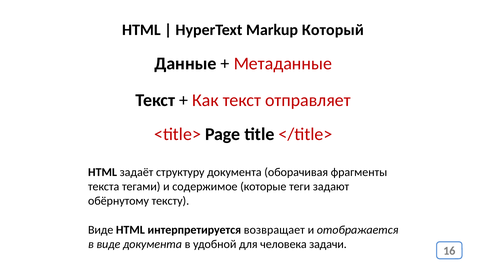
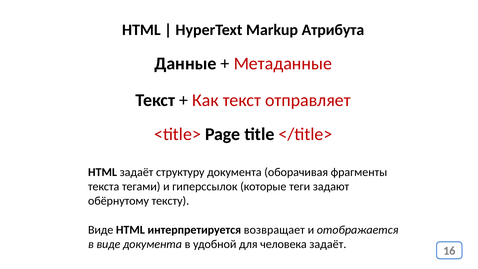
Который: Который -> Атрибута
содержимое: содержимое -> гиперссылок
человека задачи: задачи -> задаёт
